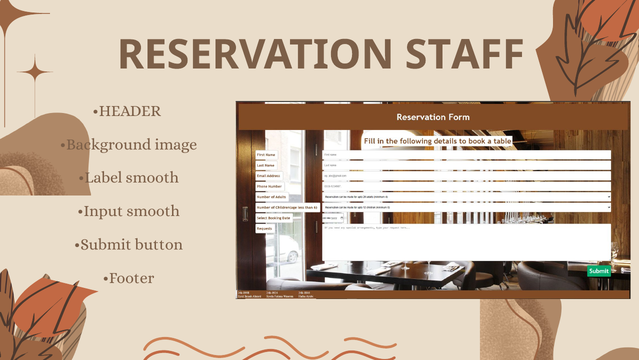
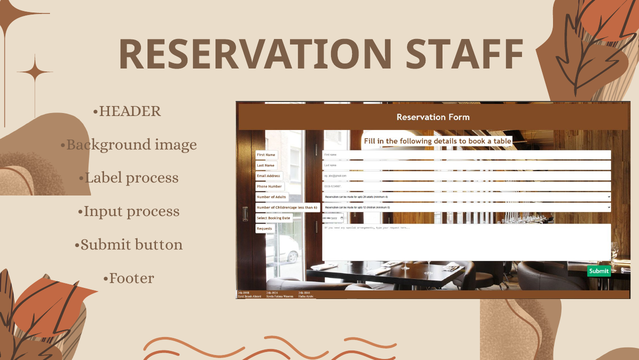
Label smooth: smooth -> process
Input smooth: smooth -> process
